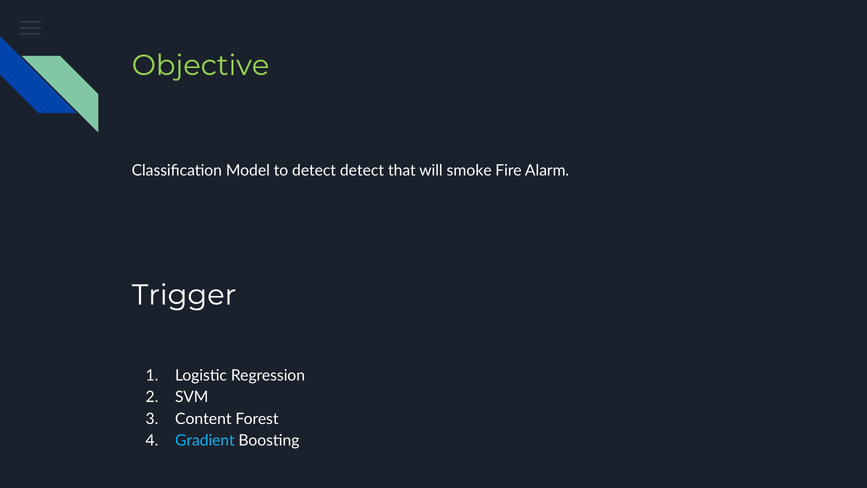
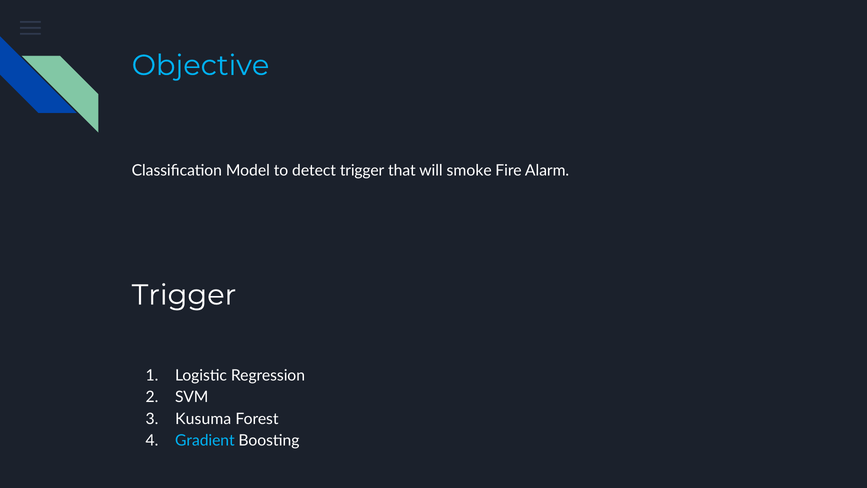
Objective colour: light green -> light blue
detect detect: detect -> trigger
Content: Content -> Kusuma
